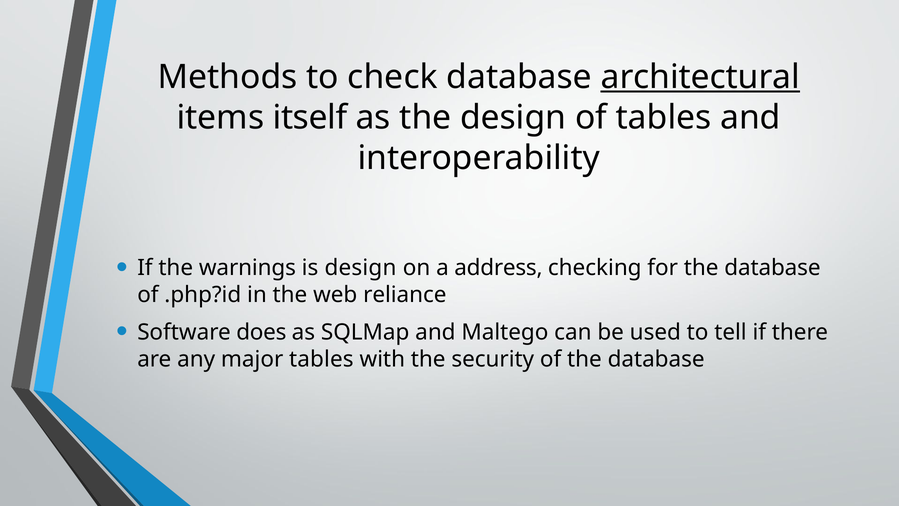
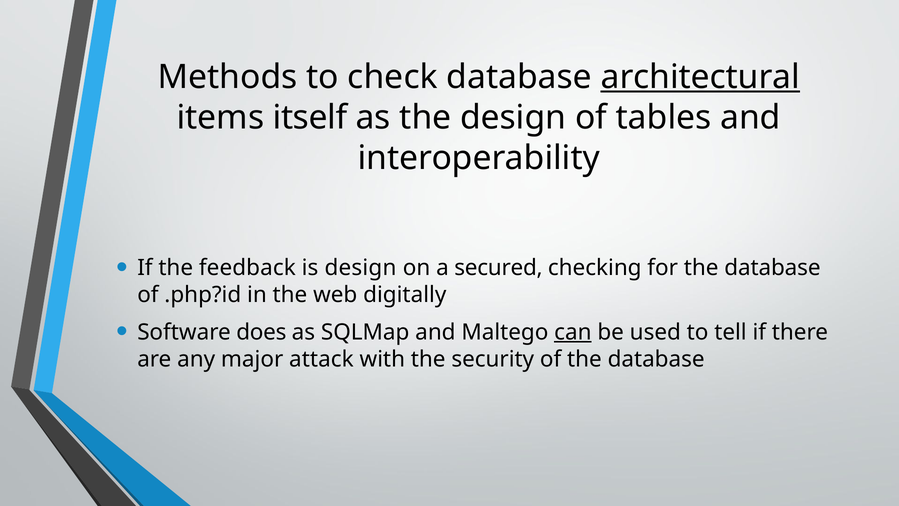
warnings: warnings -> feedback
address: address -> secured
reliance: reliance -> digitally
can underline: none -> present
major tables: tables -> attack
